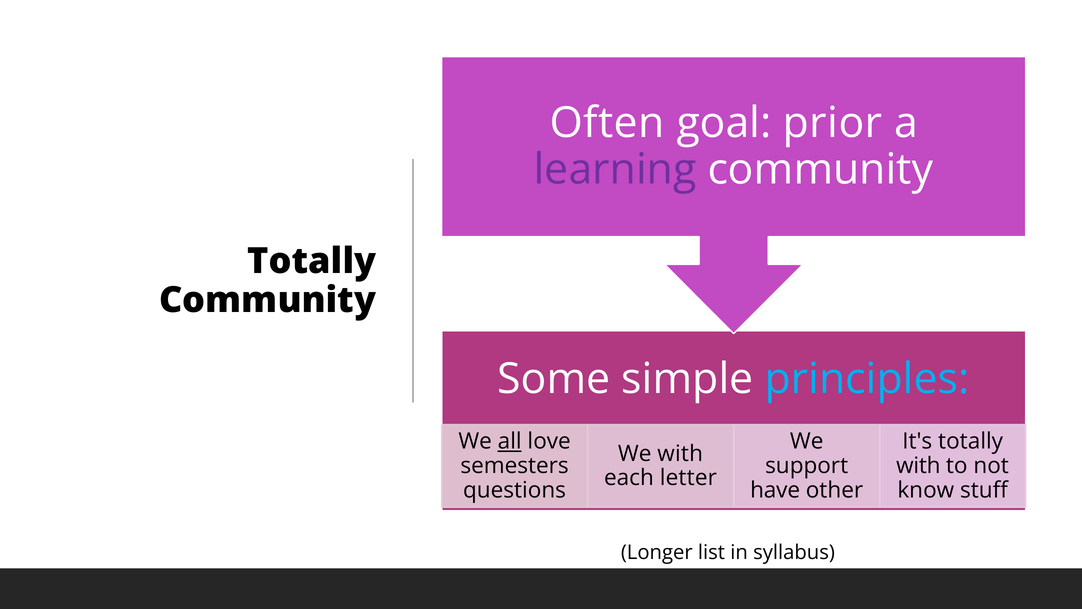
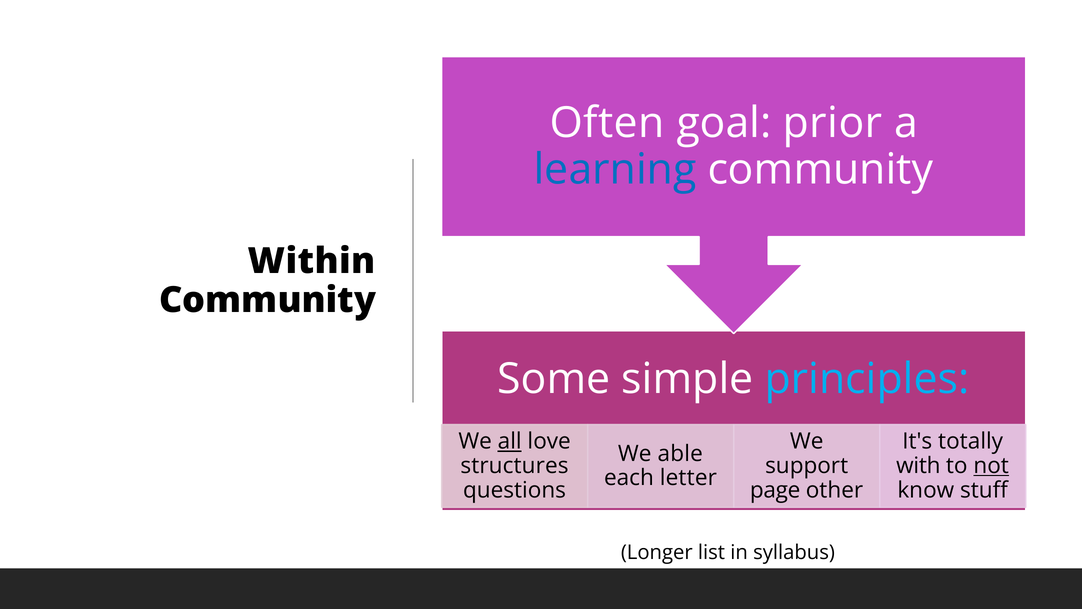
learning colour: purple -> blue
Totally at (312, 261): Totally -> Within
We with: with -> able
semesters: semesters -> structures
not underline: none -> present
have: have -> page
